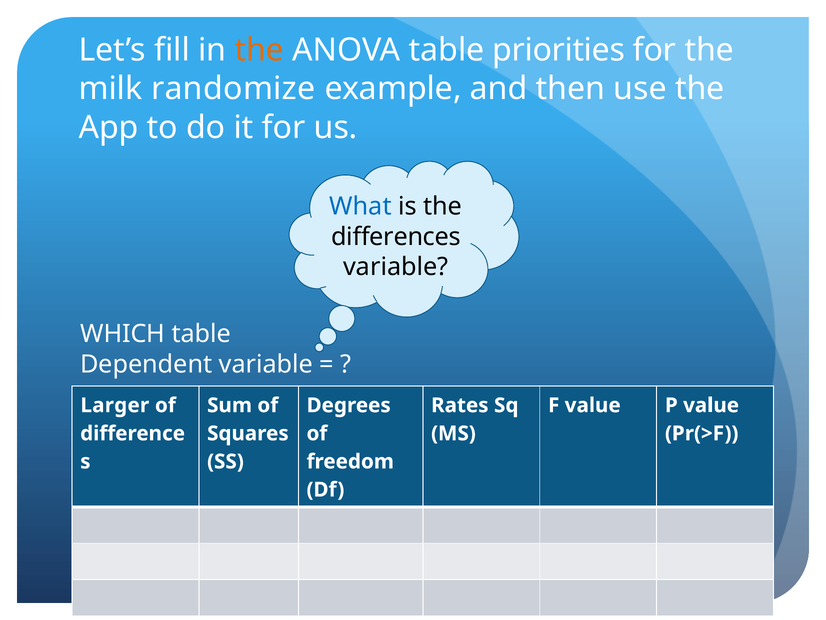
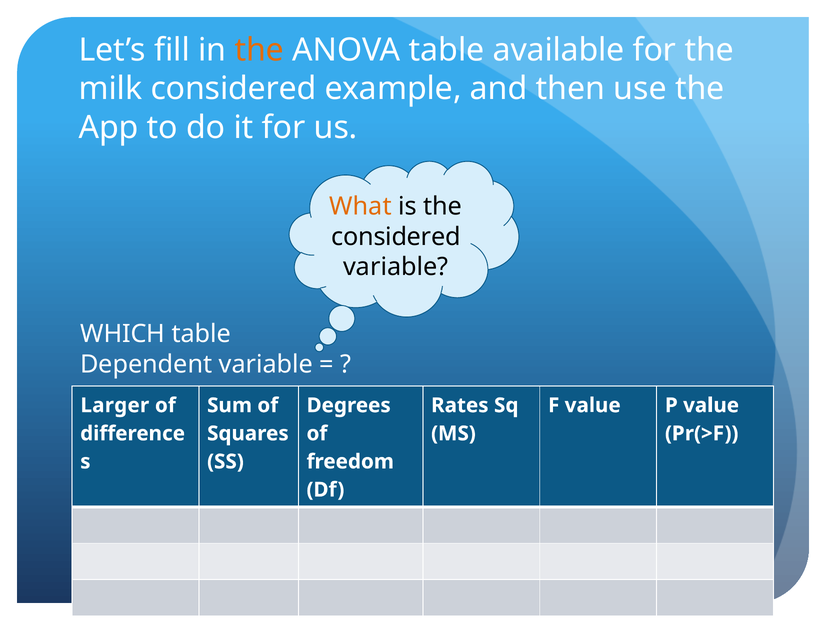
priorities: priorities -> available
milk randomize: randomize -> considered
What colour: blue -> orange
differences at (396, 237): differences -> considered
